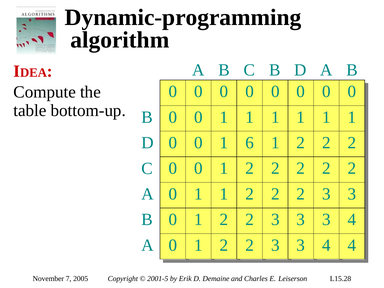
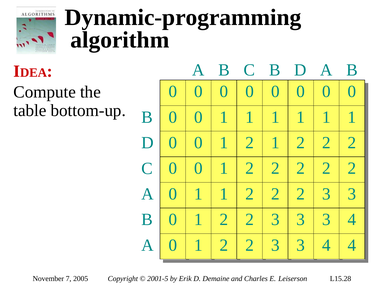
6 at (250, 143): 6 -> 2
